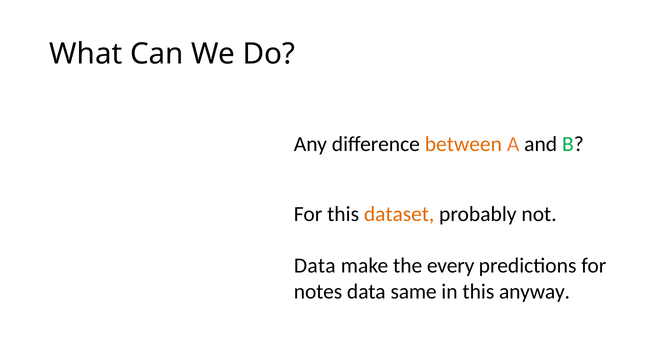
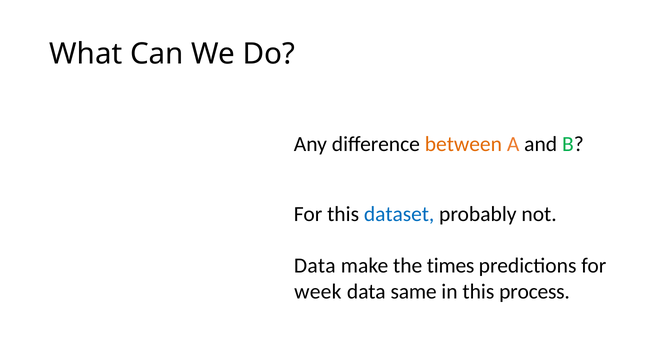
dataset colour: orange -> blue
every: every -> times
notes: notes -> week
anyway: anyway -> process
